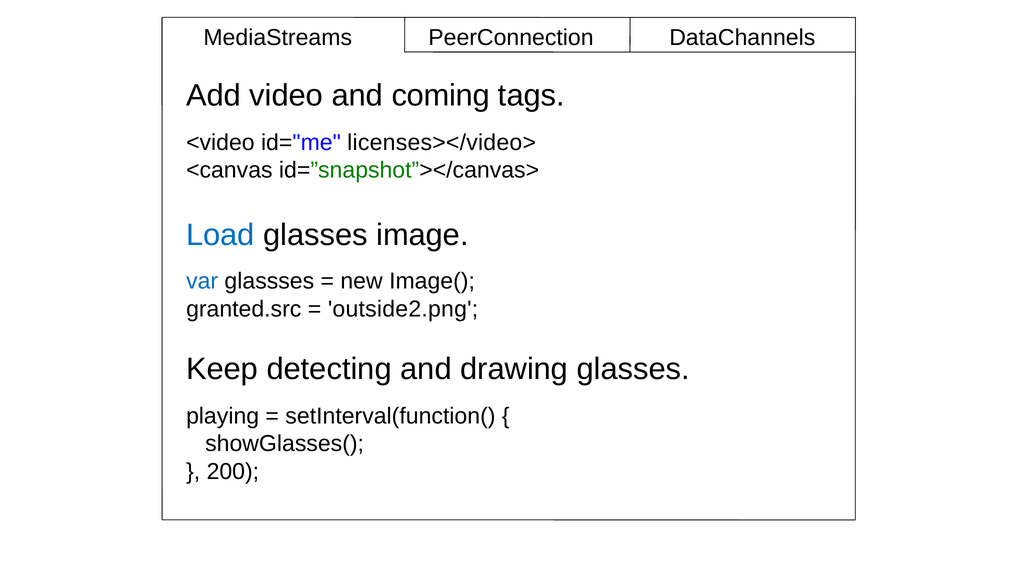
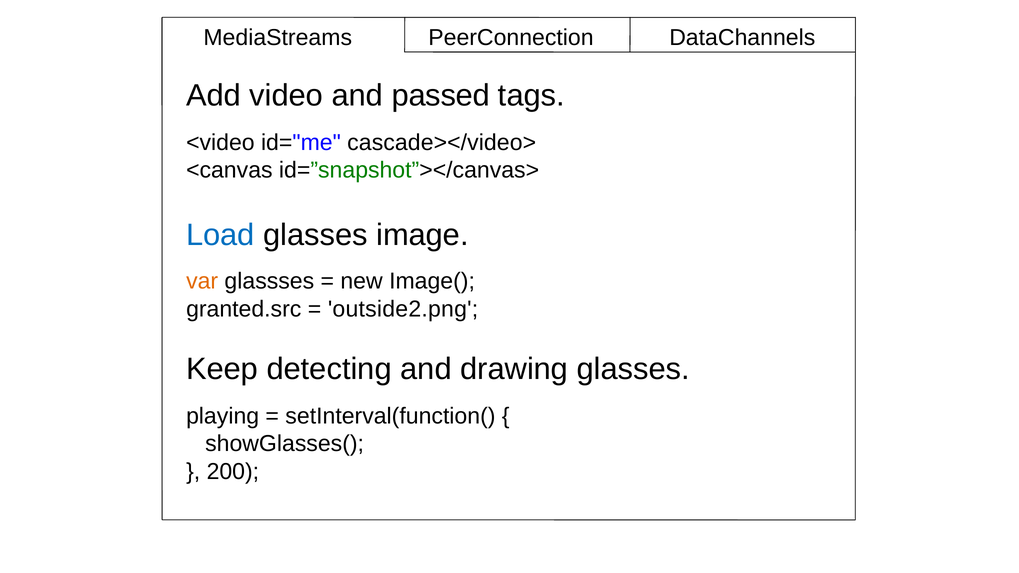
coming: coming -> passed
licenses></video>: licenses></video> -> cascade></video>
var colour: blue -> orange
